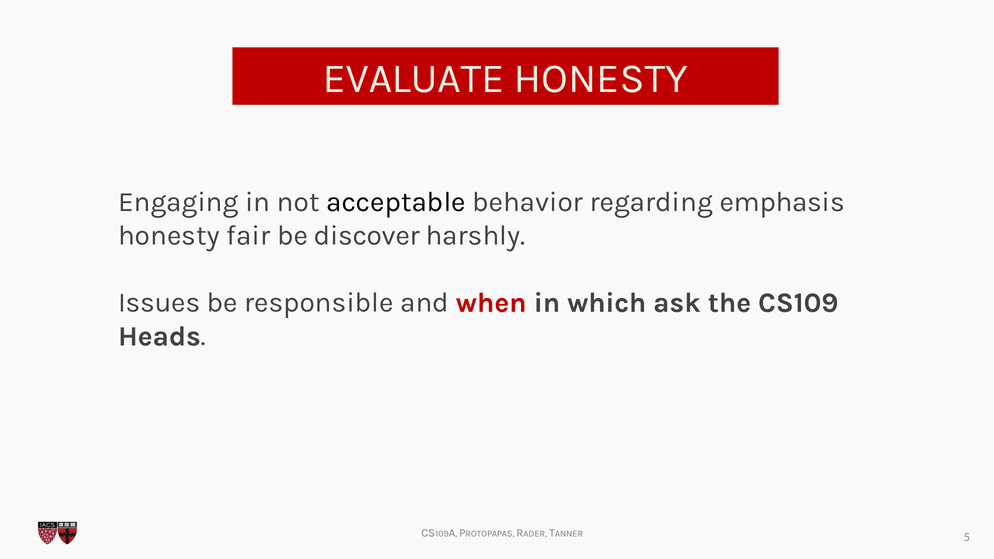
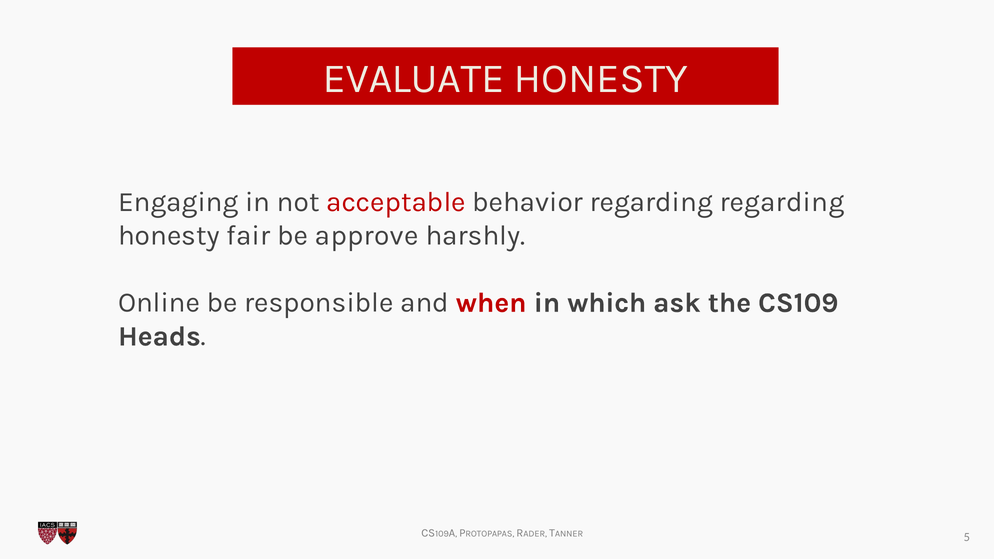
acceptable colour: black -> red
regarding emphasis: emphasis -> regarding
discover: discover -> approve
Issues: Issues -> Online
